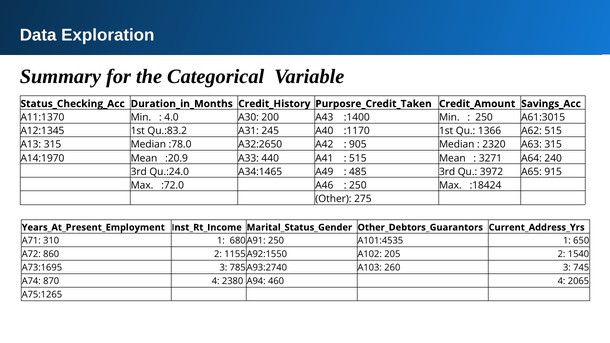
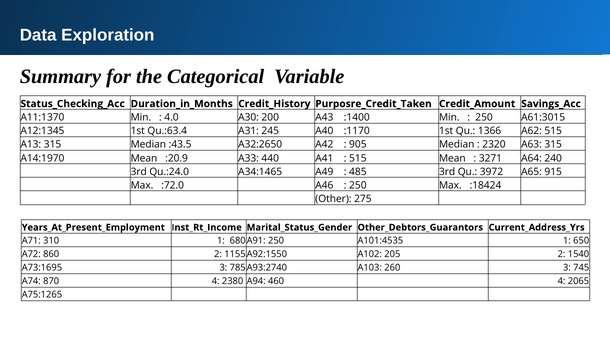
Qu.:83.2: Qu.:83.2 -> Qu.:63.4
:78.0: :78.0 -> :43.5
